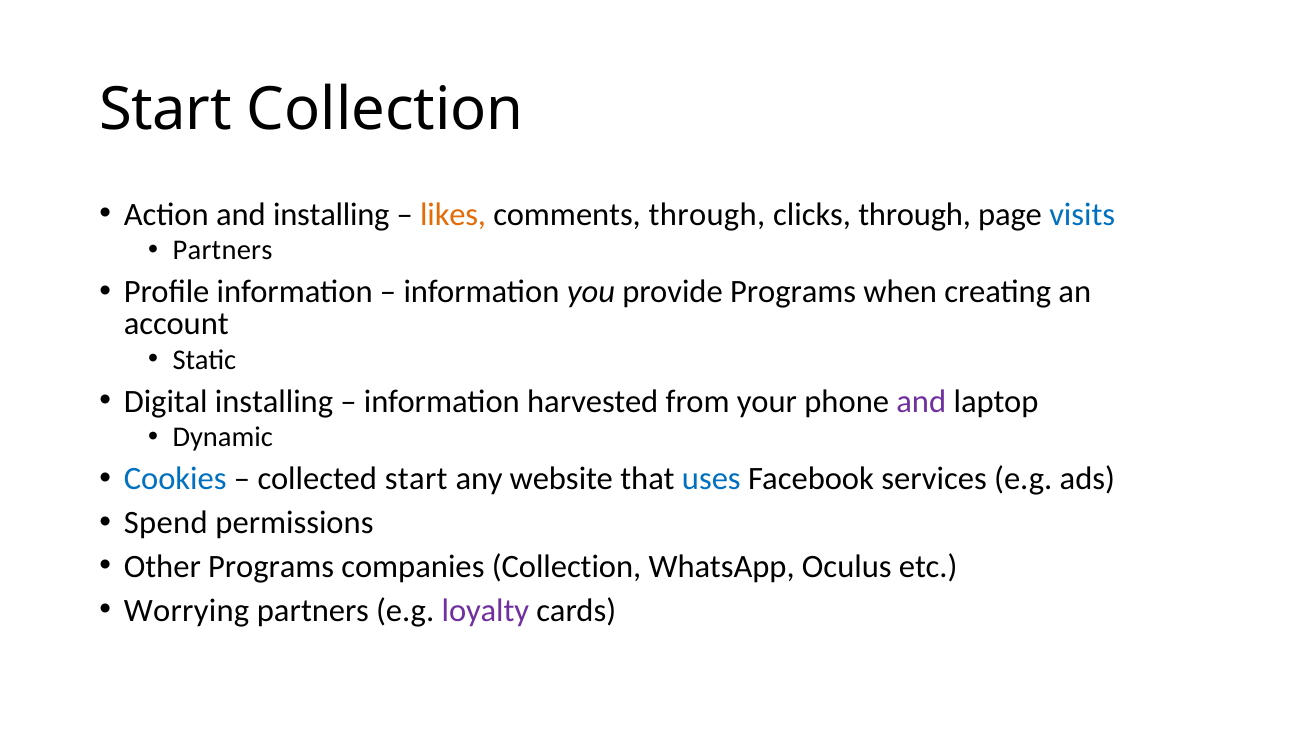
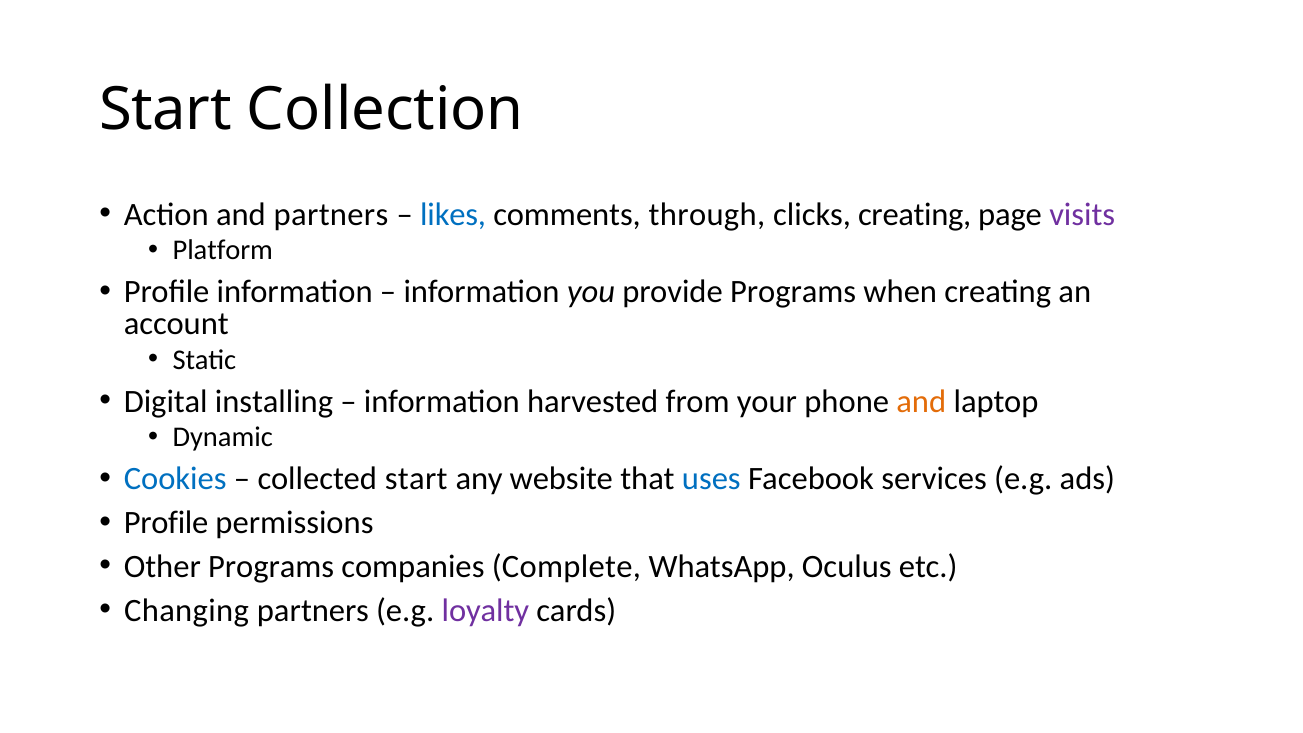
and installing: installing -> partners
likes colour: orange -> blue
clicks through: through -> creating
visits colour: blue -> purple
Partners at (223, 250): Partners -> Platform
and at (921, 401) colour: purple -> orange
Spend at (166, 523): Spend -> Profile
companies Collection: Collection -> Complete
Worrying: Worrying -> Changing
